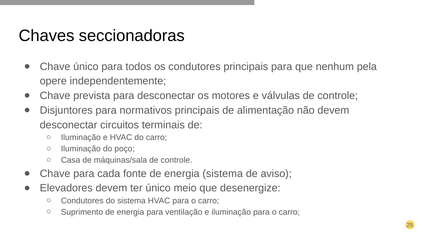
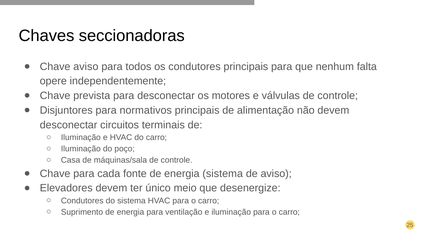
Chave único: único -> aviso
pela: pela -> falta
